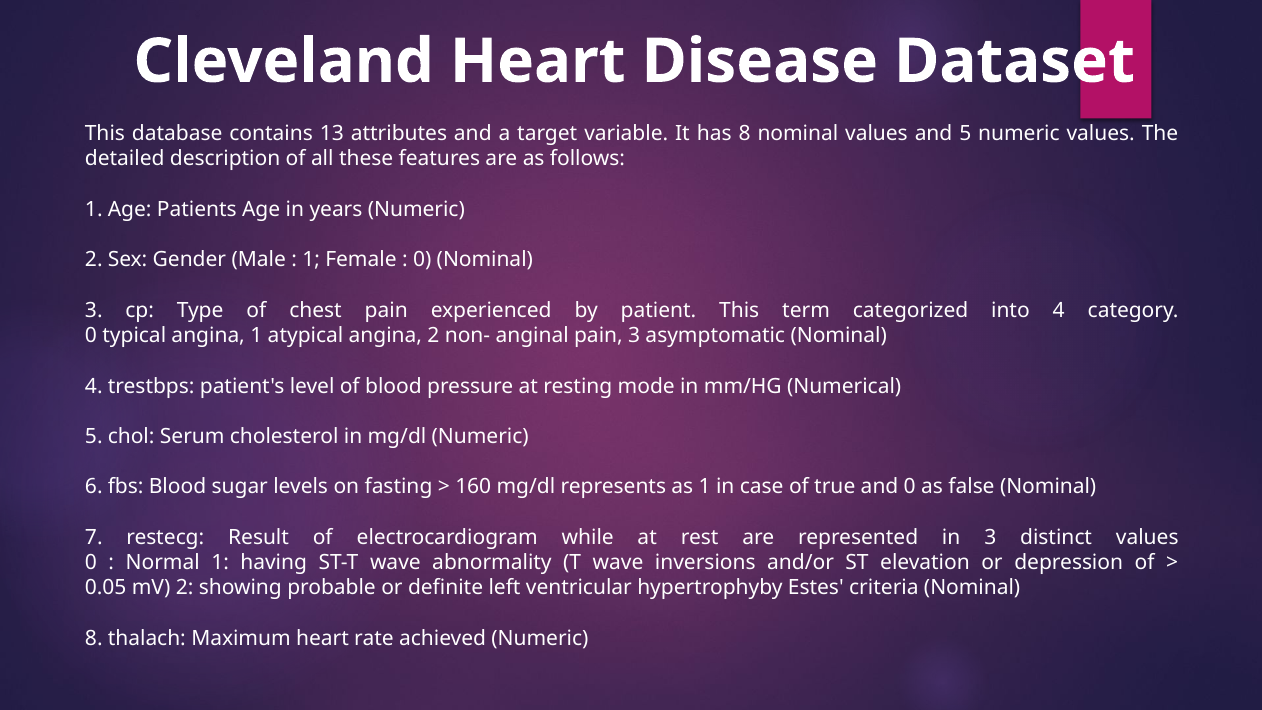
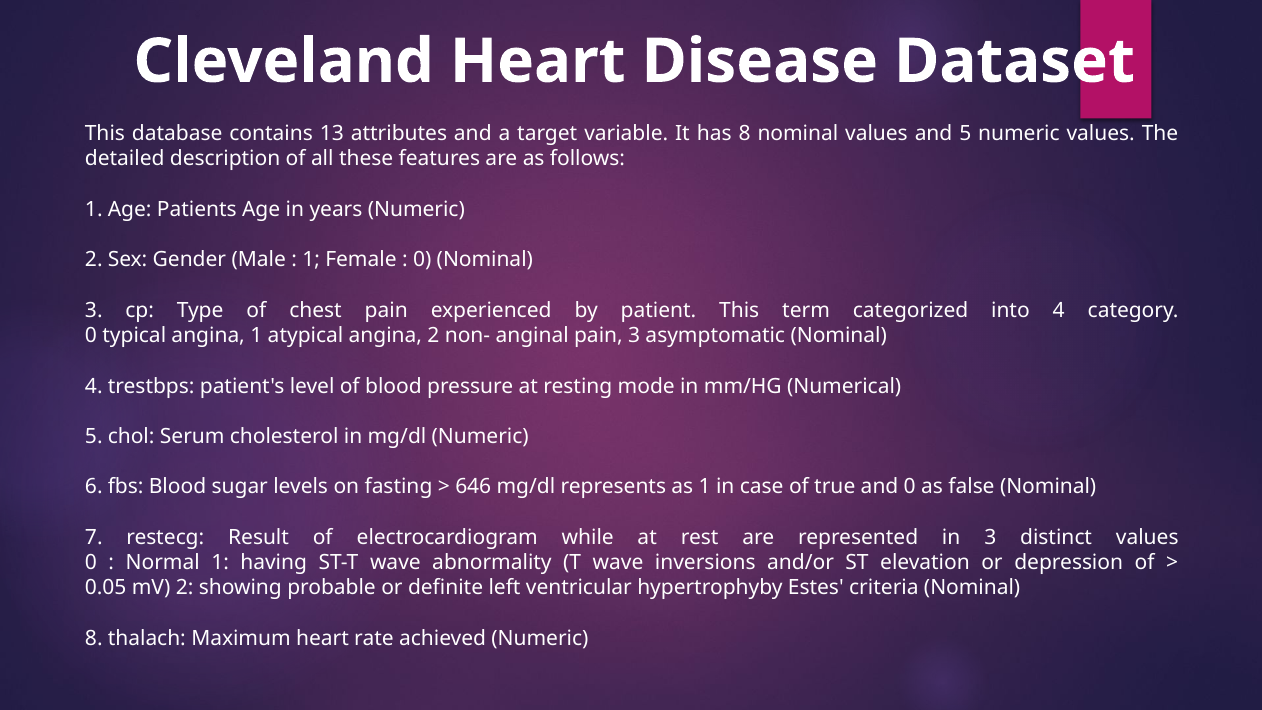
160: 160 -> 646
